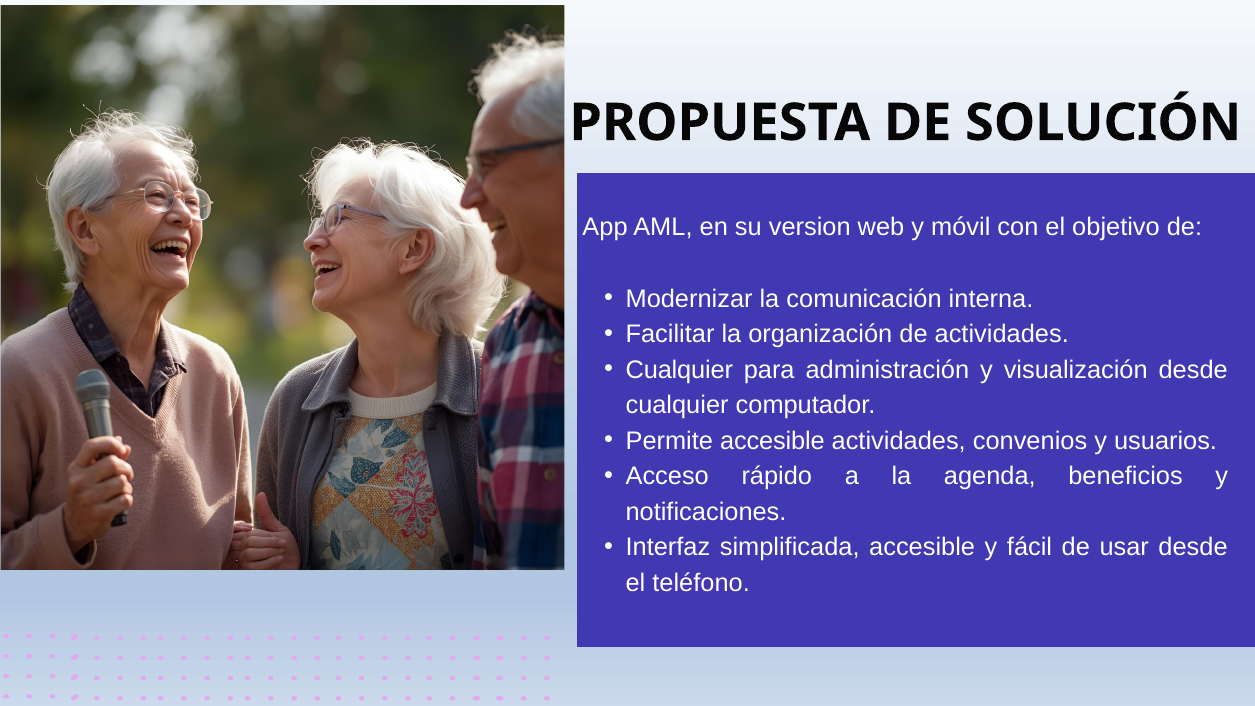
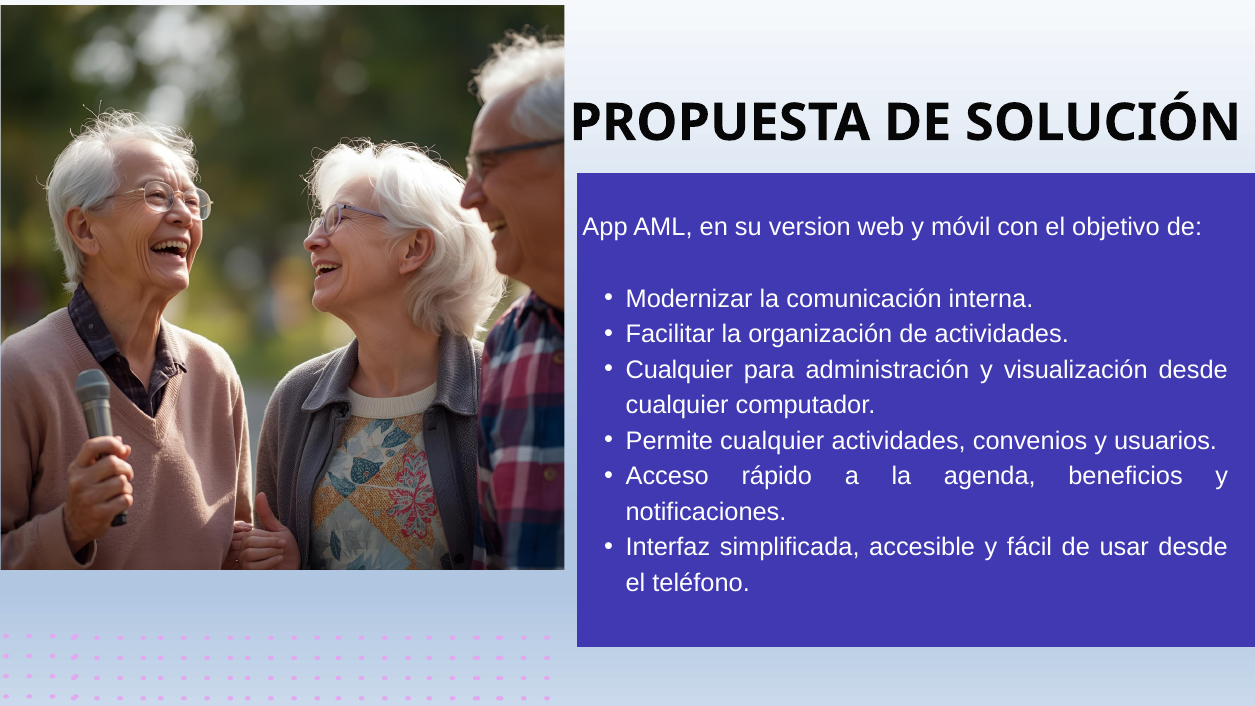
Permite accesible: accesible -> cualquier
